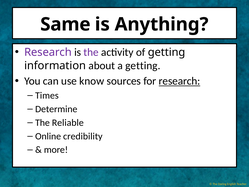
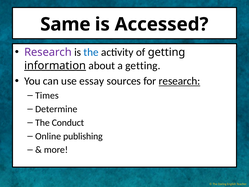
Anything: Anything -> Accessed
the at (91, 52) colour: purple -> blue
information underline: none -> present
know: know -> essay
Reliable: Reliable -> Conduct
credibility: credibility -> publishing
